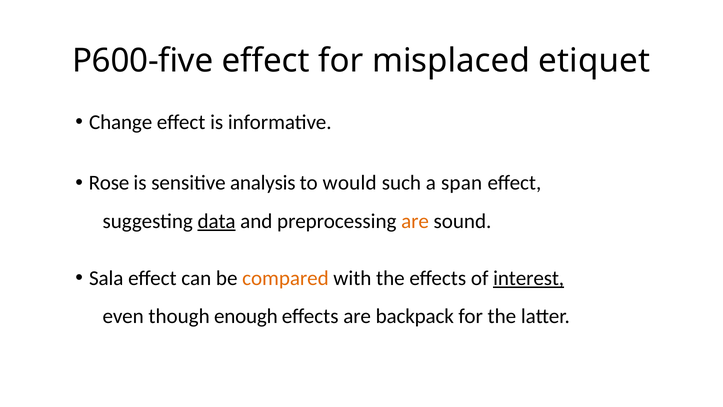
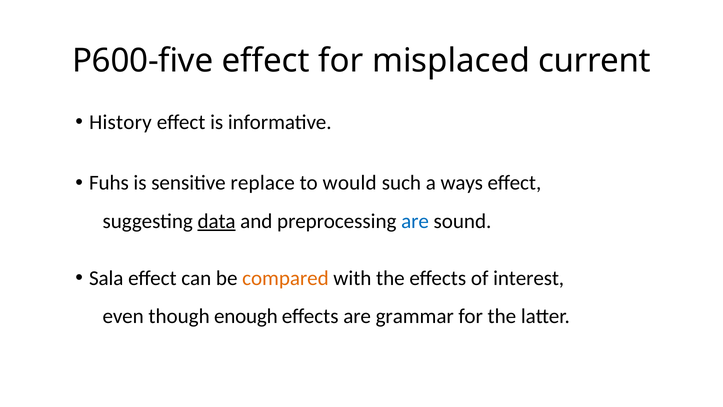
etiquet: etiquet -> current
Change: Change -> History
Rose: Rose -> Fuhs
analysis: analysis -> replace
span: span -> ways
are at (415, 221) colour: orange -> blue
interest underline: present -> none
backpack: backpack -> grammar
